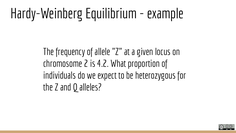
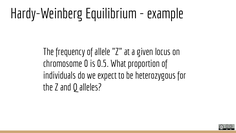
2: 2 -> 0
4.2: 4.2 -> 0.5
